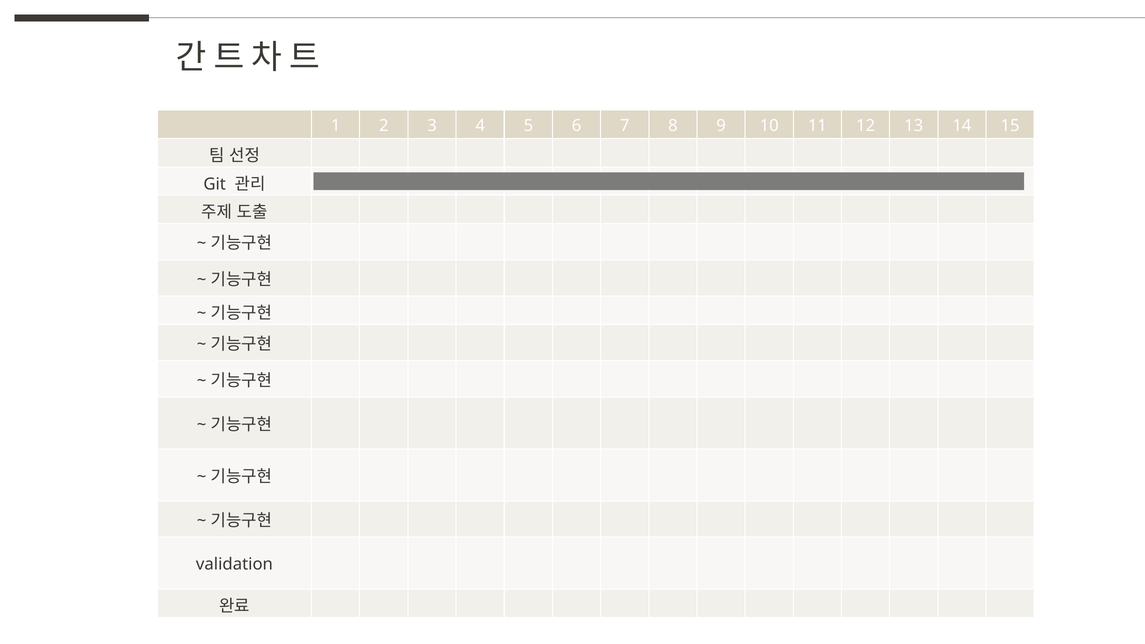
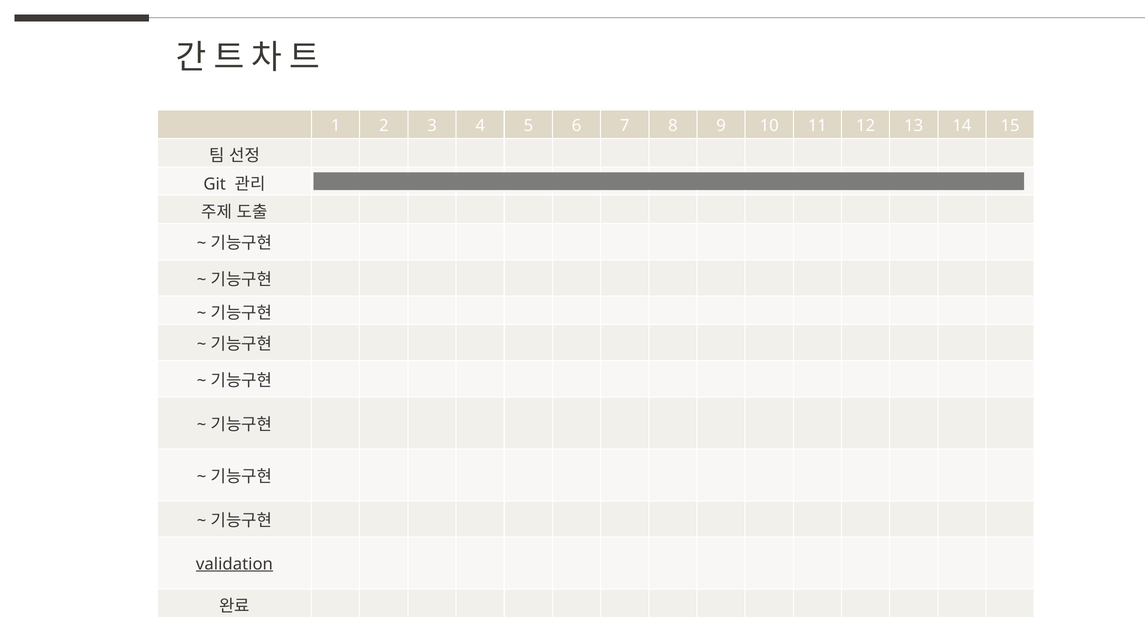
validation underline: none -> present
